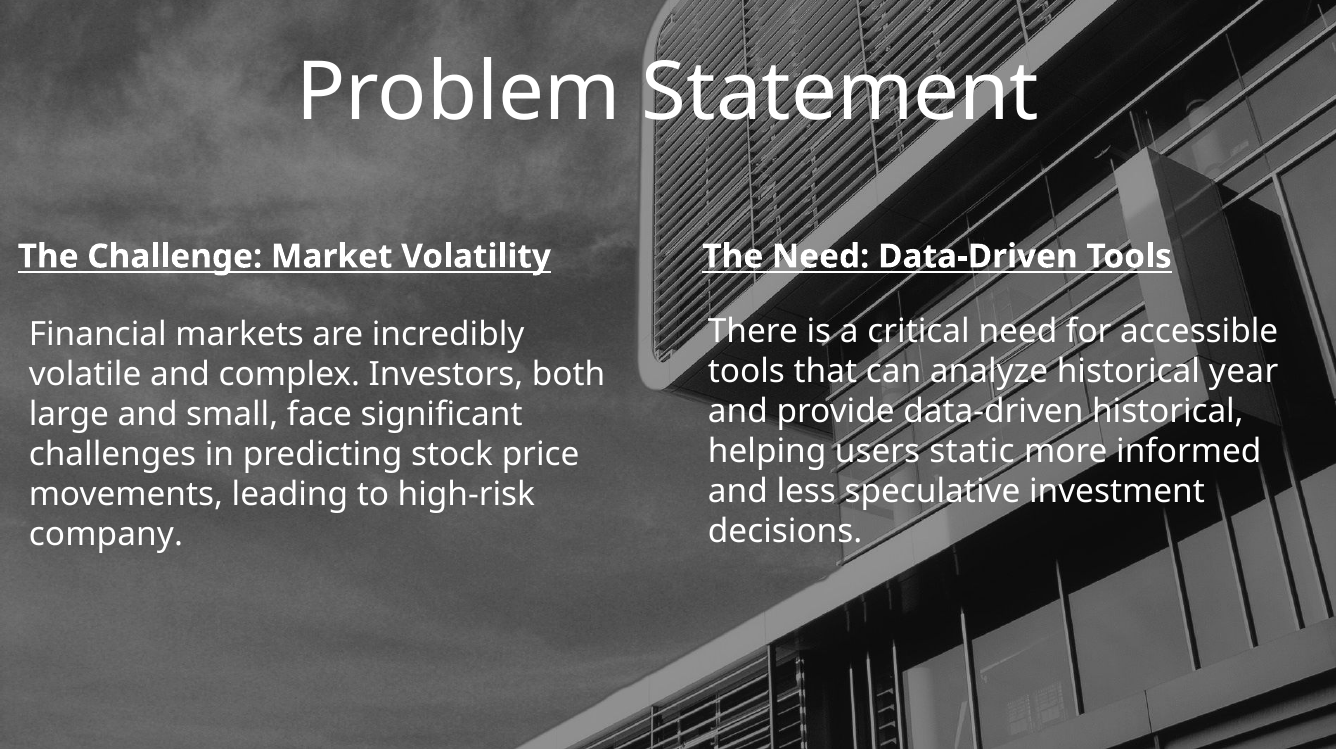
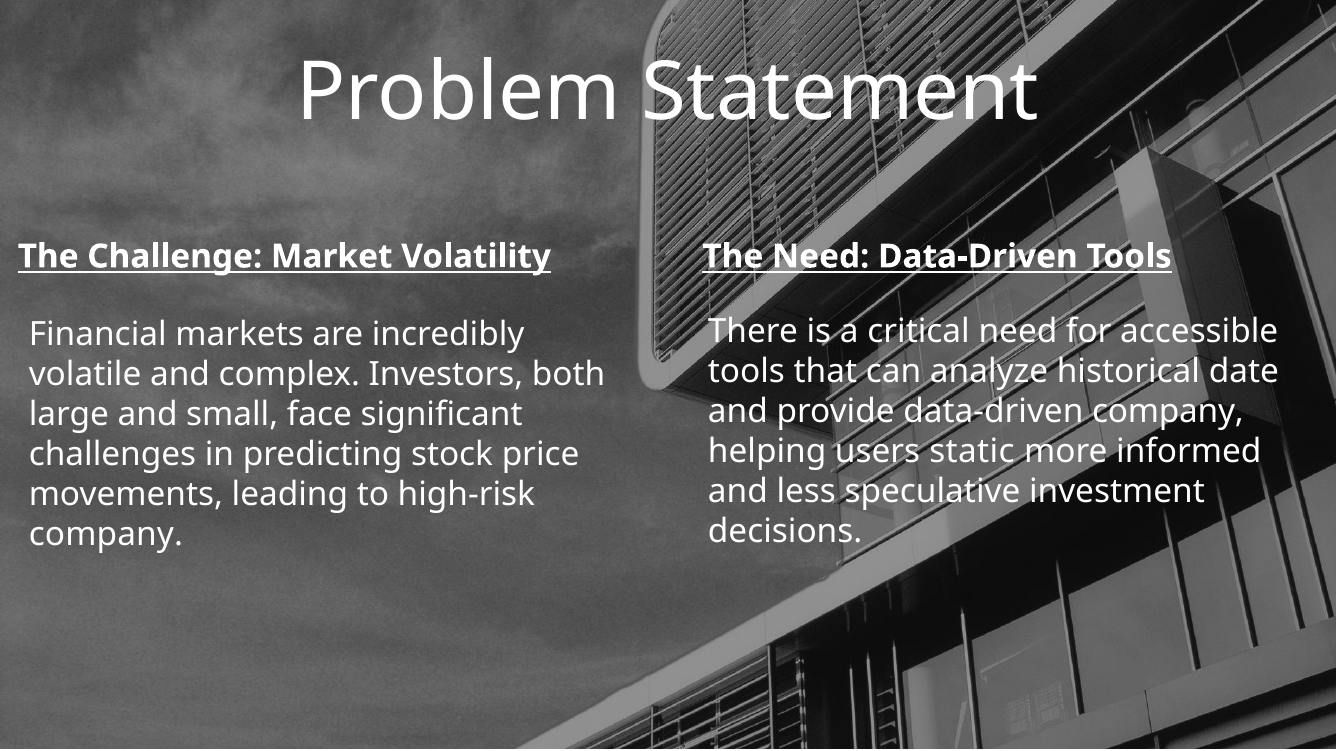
year: year -> date
data-driven historical: historical -> company
